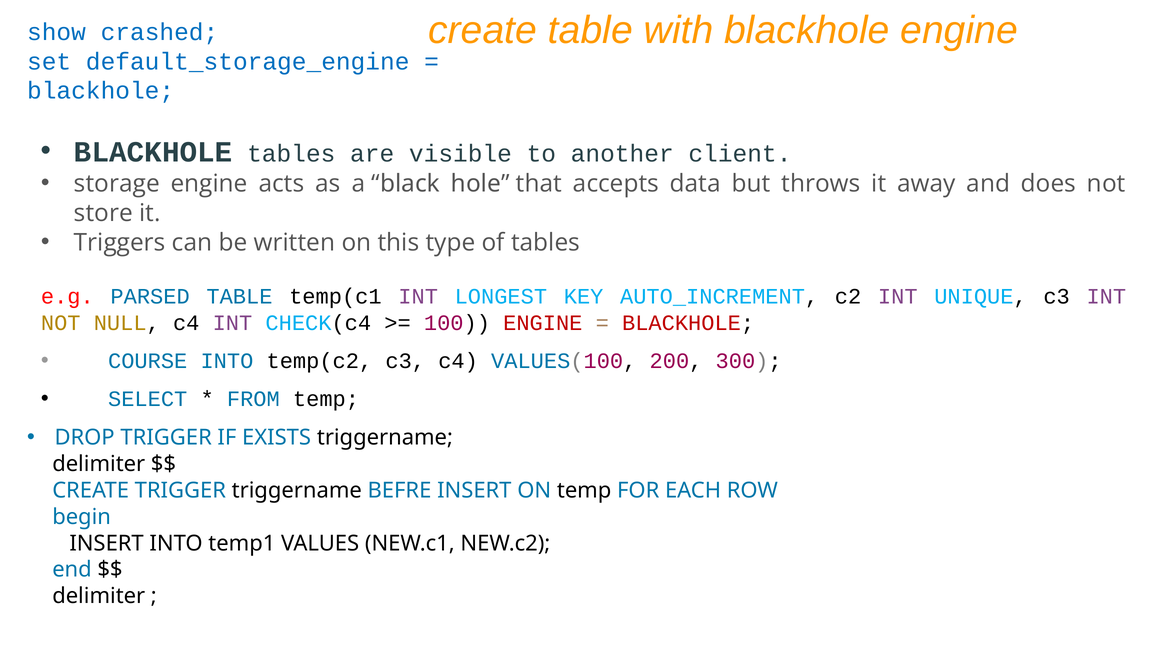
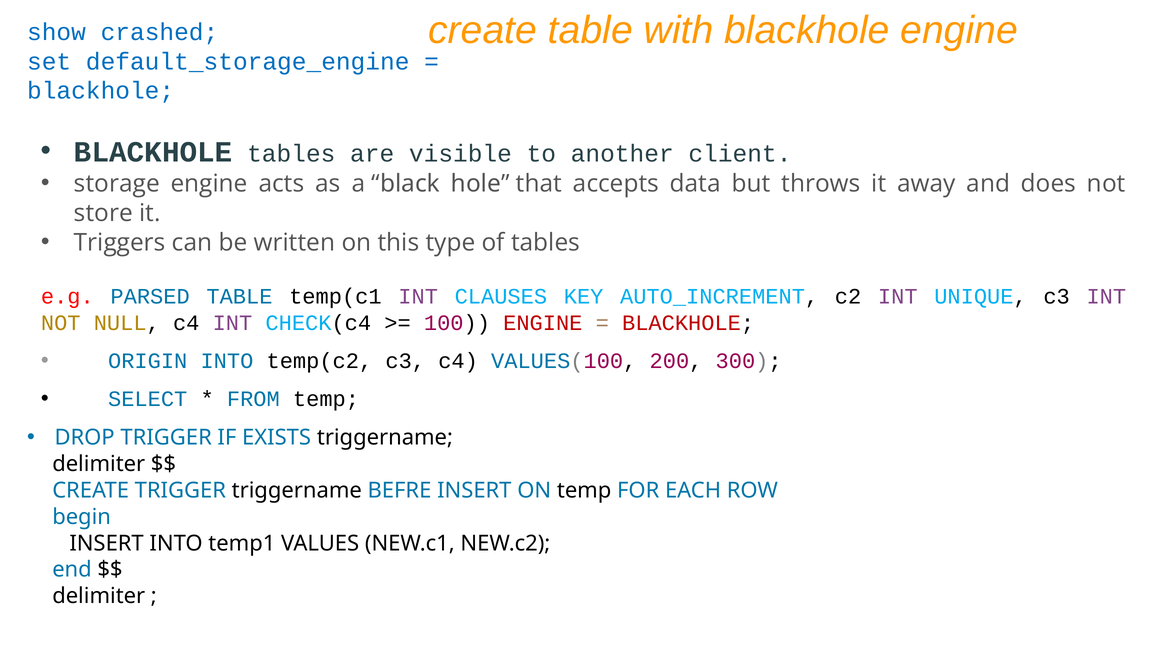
LONGEST: LONGEST -> CLAUSES
COURSE: COURSE -> ORIGIN
